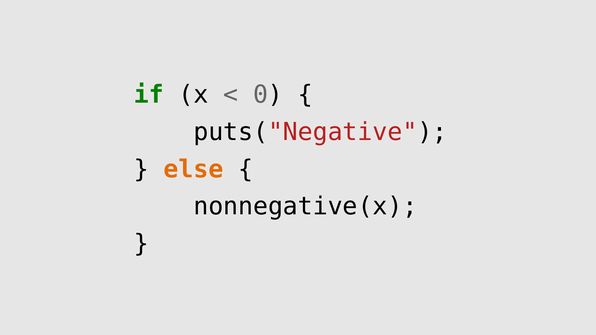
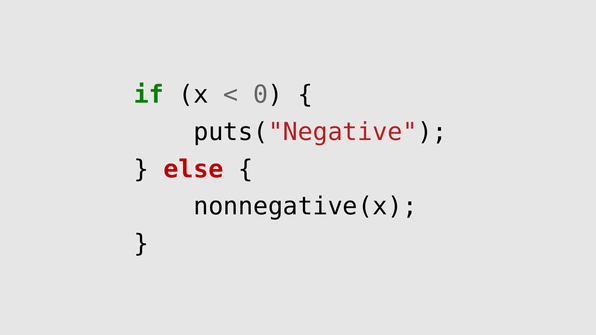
else colour: orange -> red
